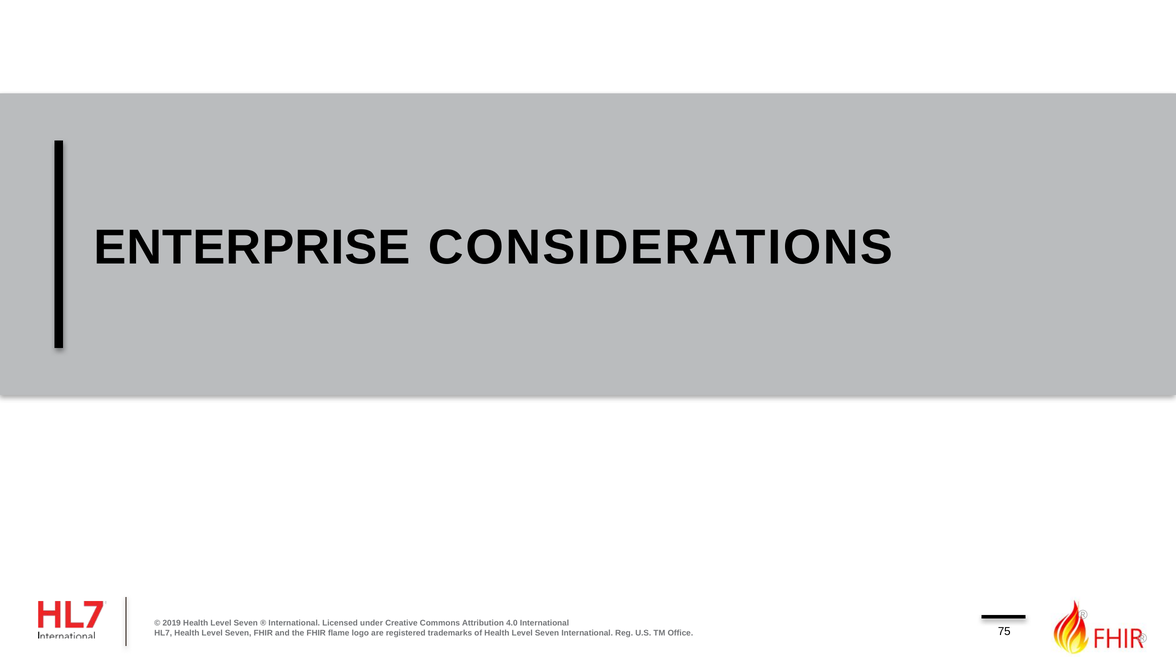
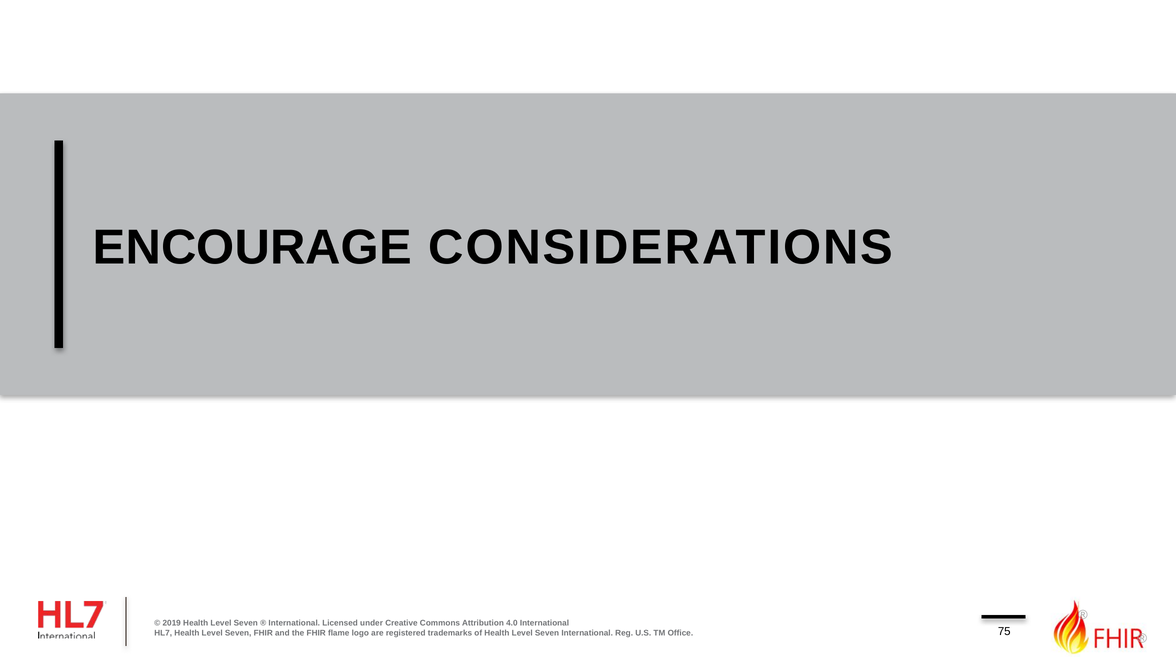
ENTERPRISE: ENTERPRISE -> ENCOURAGE
